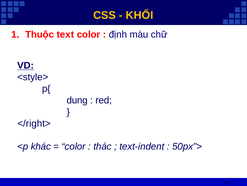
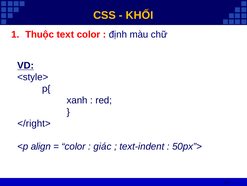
dung: dung -> xanh
khác: khác -> align
thác: thác -> giác
